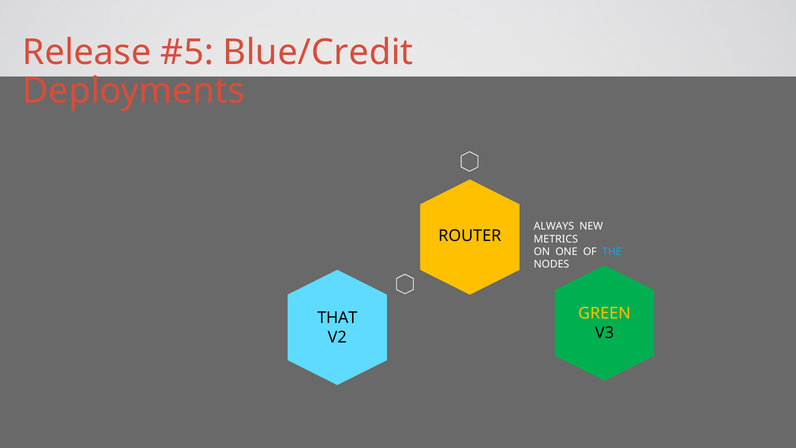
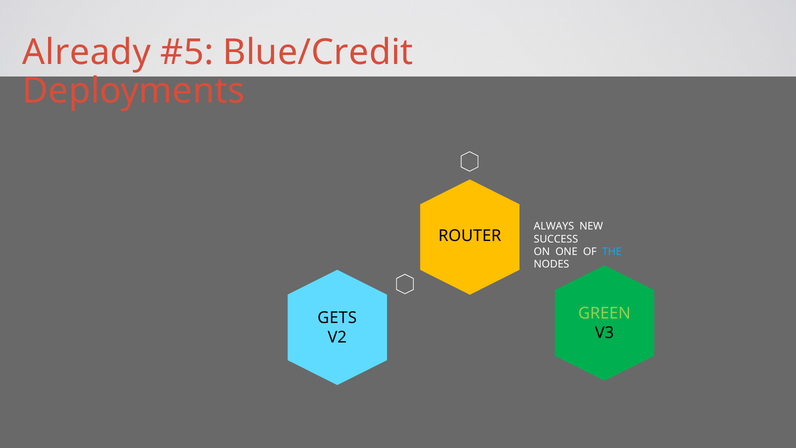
Release: Release -> Already
METRICS: METRICS -> SUCCESS
GREEN colour: yellow -> light green
THAT: THAT -> GETS
